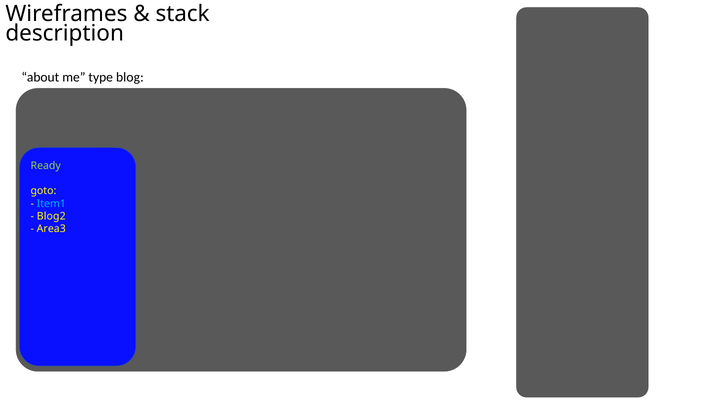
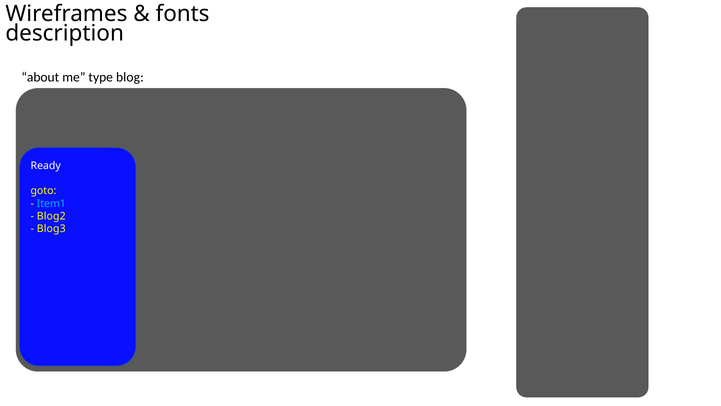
stack: stack -> fonts
Ready colour: light green -> white
Area3: Area3 -> Blog3
